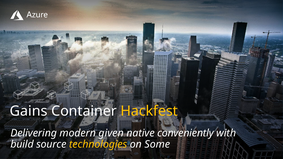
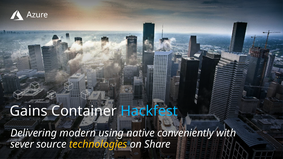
Hackfest colour: yellow -> light blue
given: given -> using
build: build -> sever
Some: Some -> Share
